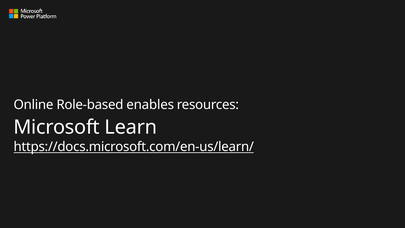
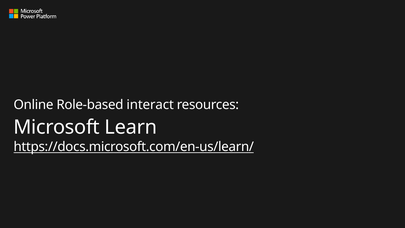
enables: enables -> interact
